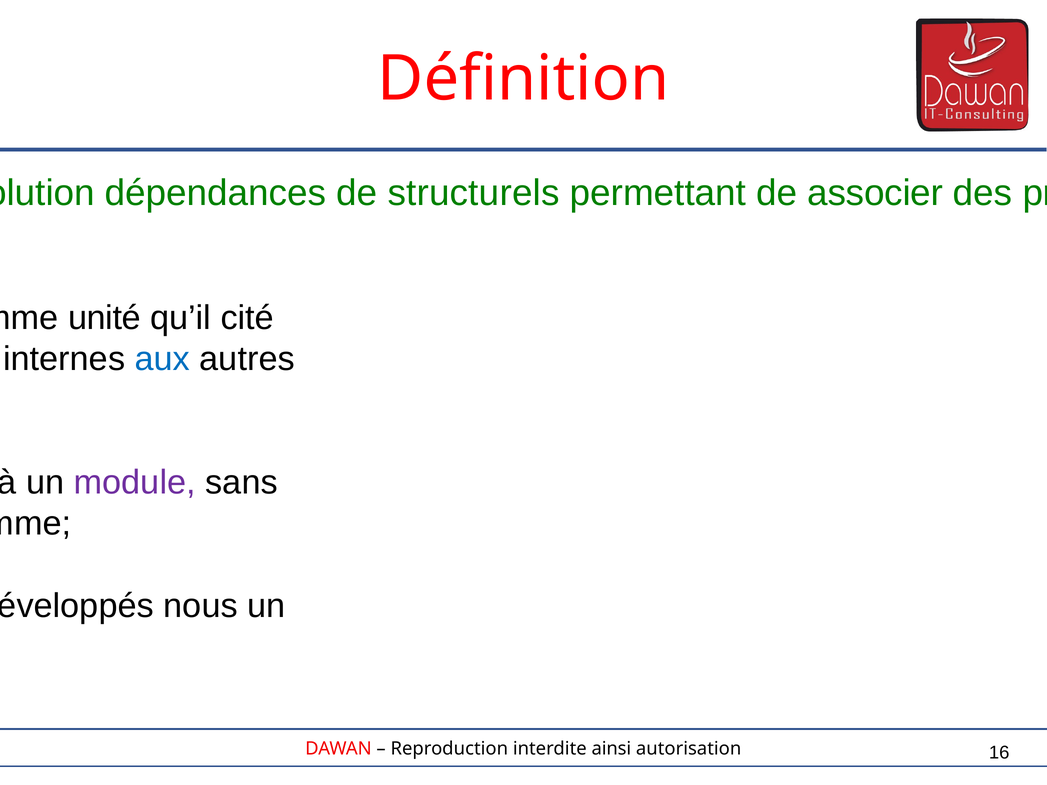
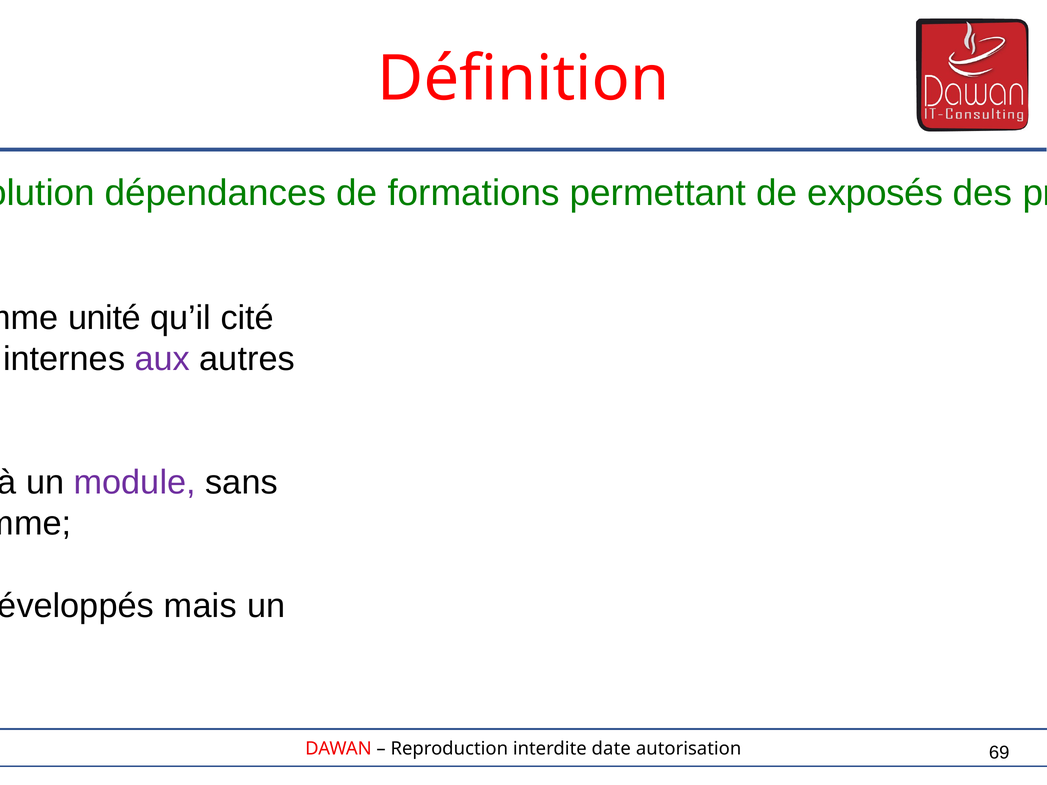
structurels: structurels -> formations
associer: associer -> exposés
aux colour: blue -> purple
nous: nous -> mais
ainsi: ainsi -> date
16: 16 -> 69
